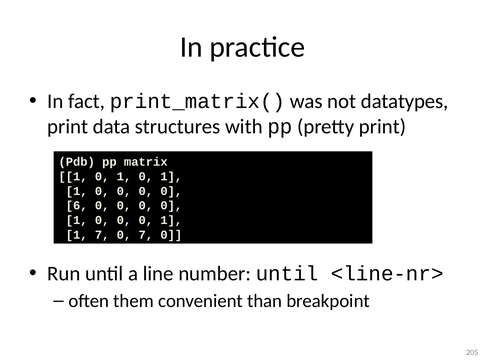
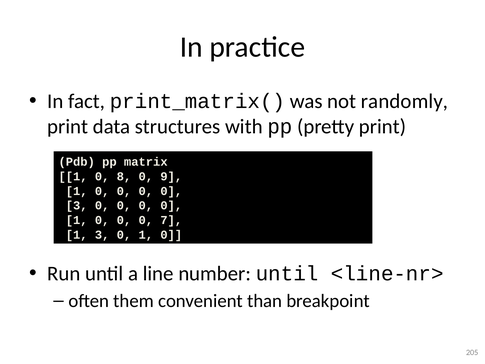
datatypes: datatypes -> randomly
1 at (124, 176): 1 -> 8
1 at (171, 176): 1 -> 9
6 at (77, 205): 6 -> 3
1 at (171, 220): 1 -> 7
1 7: 7 -> 3
7 at (146, 235): 7 -> 1
